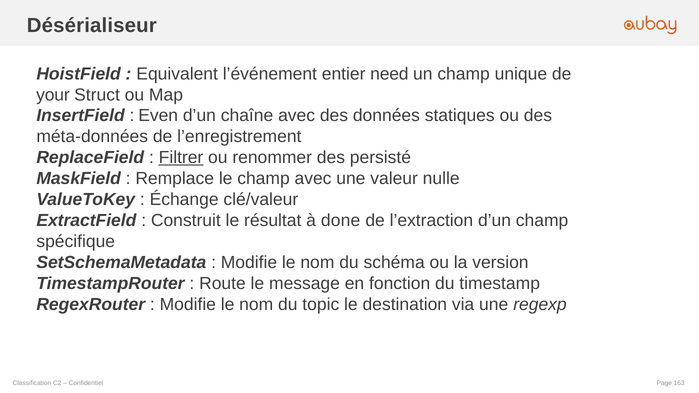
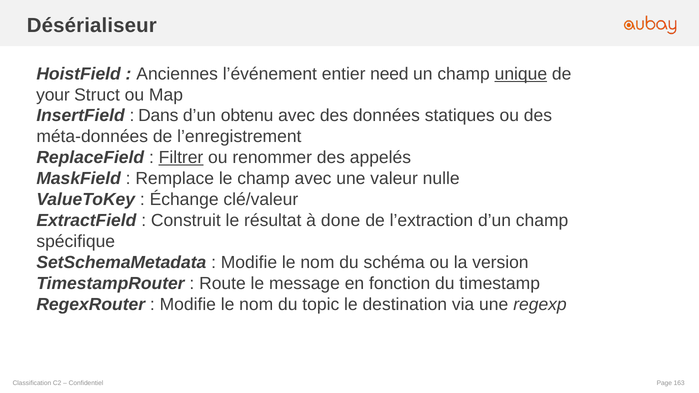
Equivalent: Equivalent -> Anciennes
unique underline: none -> present
Even: Even -> Dans
chaîne: chaîne -> obtenu
persisté: persisté -> appelés
